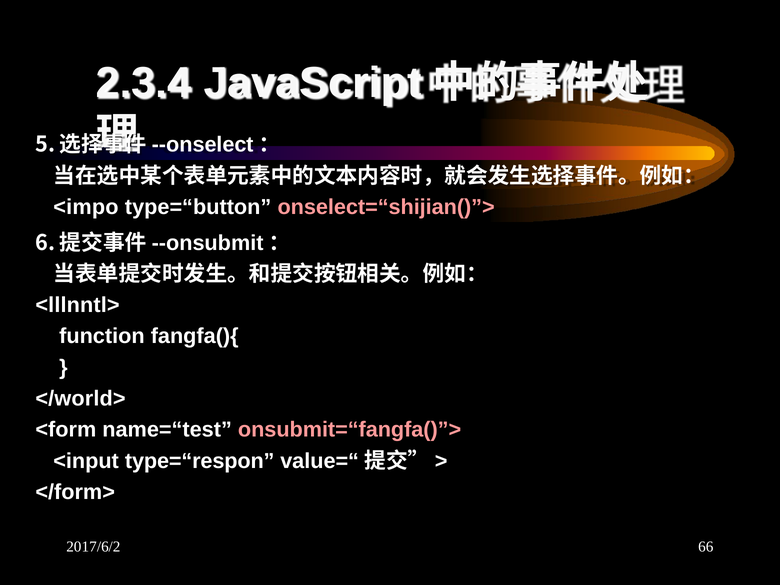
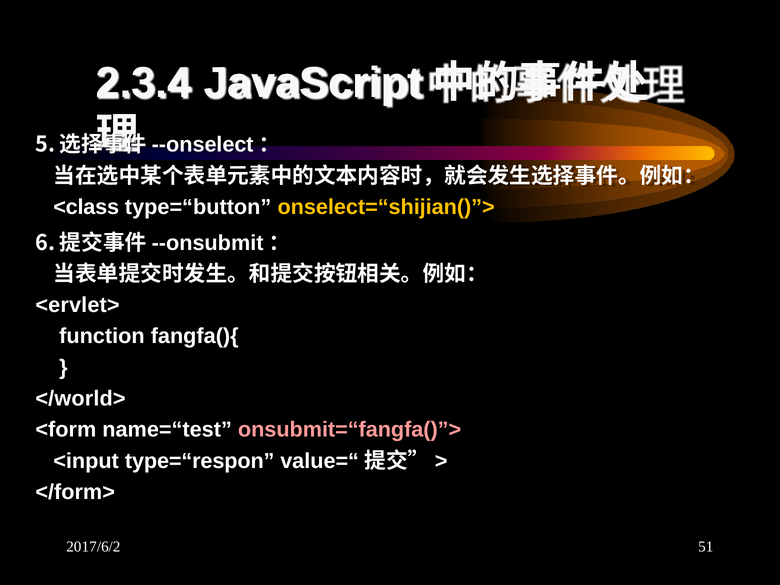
<impo: <impo -> <class
onselect=“shijian()”> colour: pink -> yellow
<lllnntl>: <lllnntl> -> <ervlet>
66: 66 -> 51
